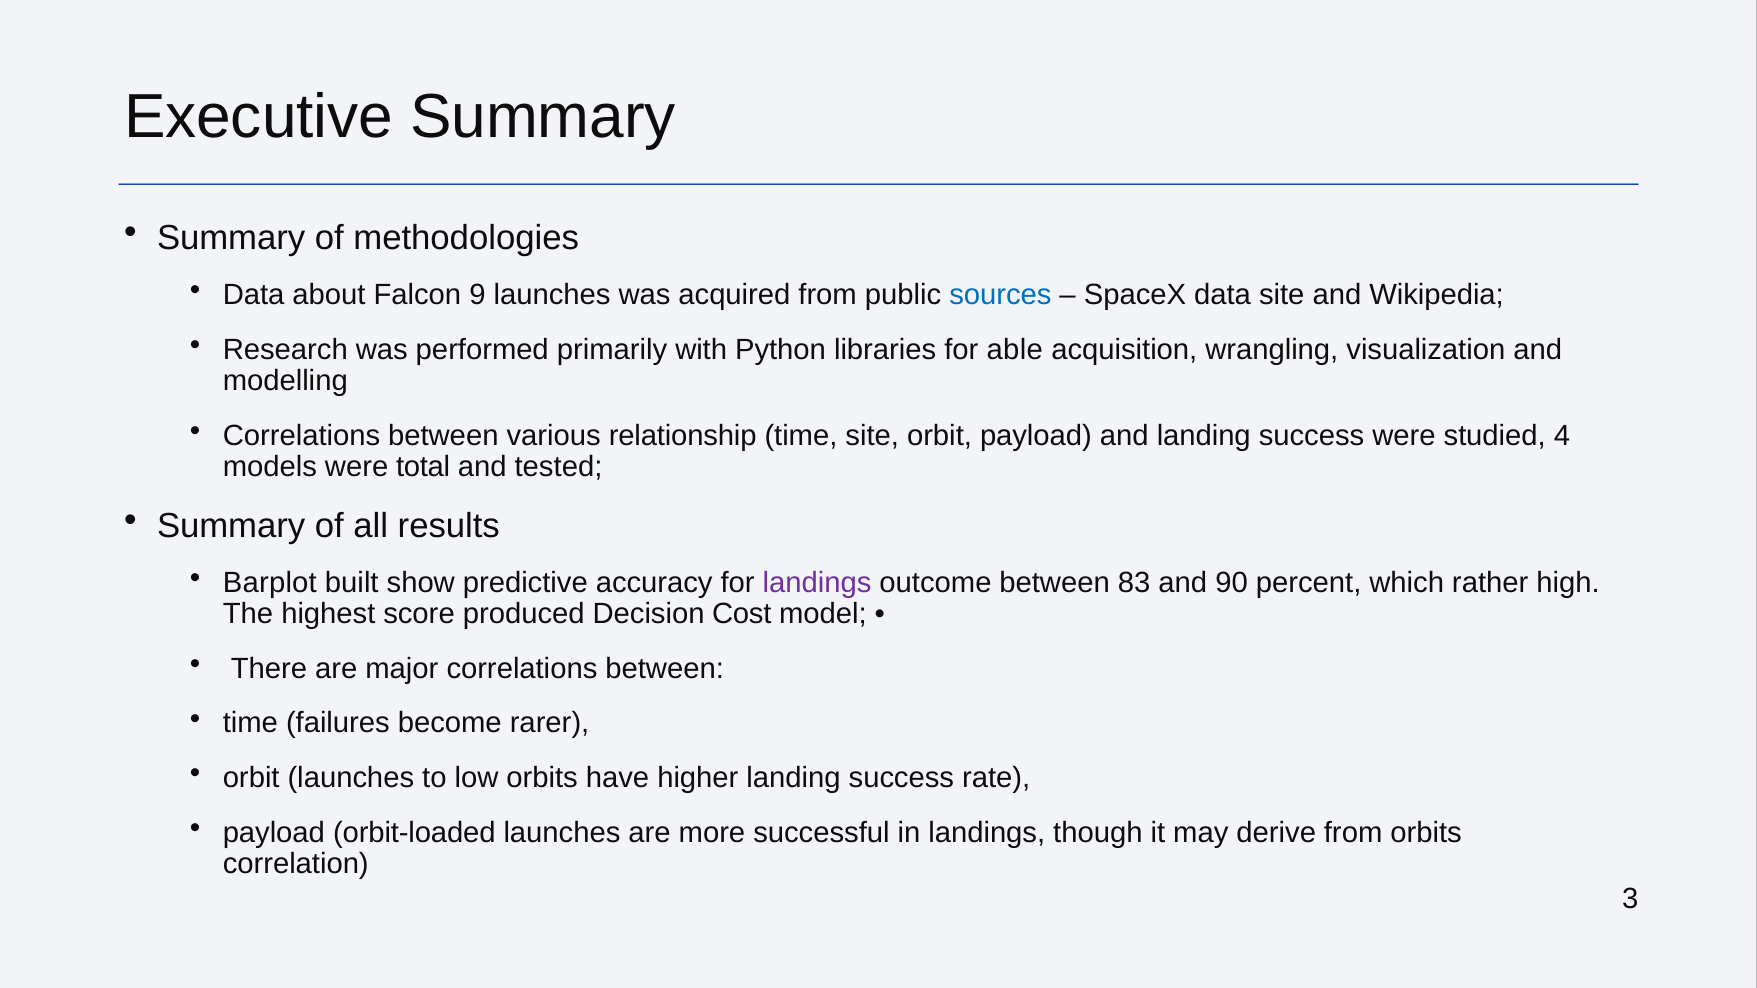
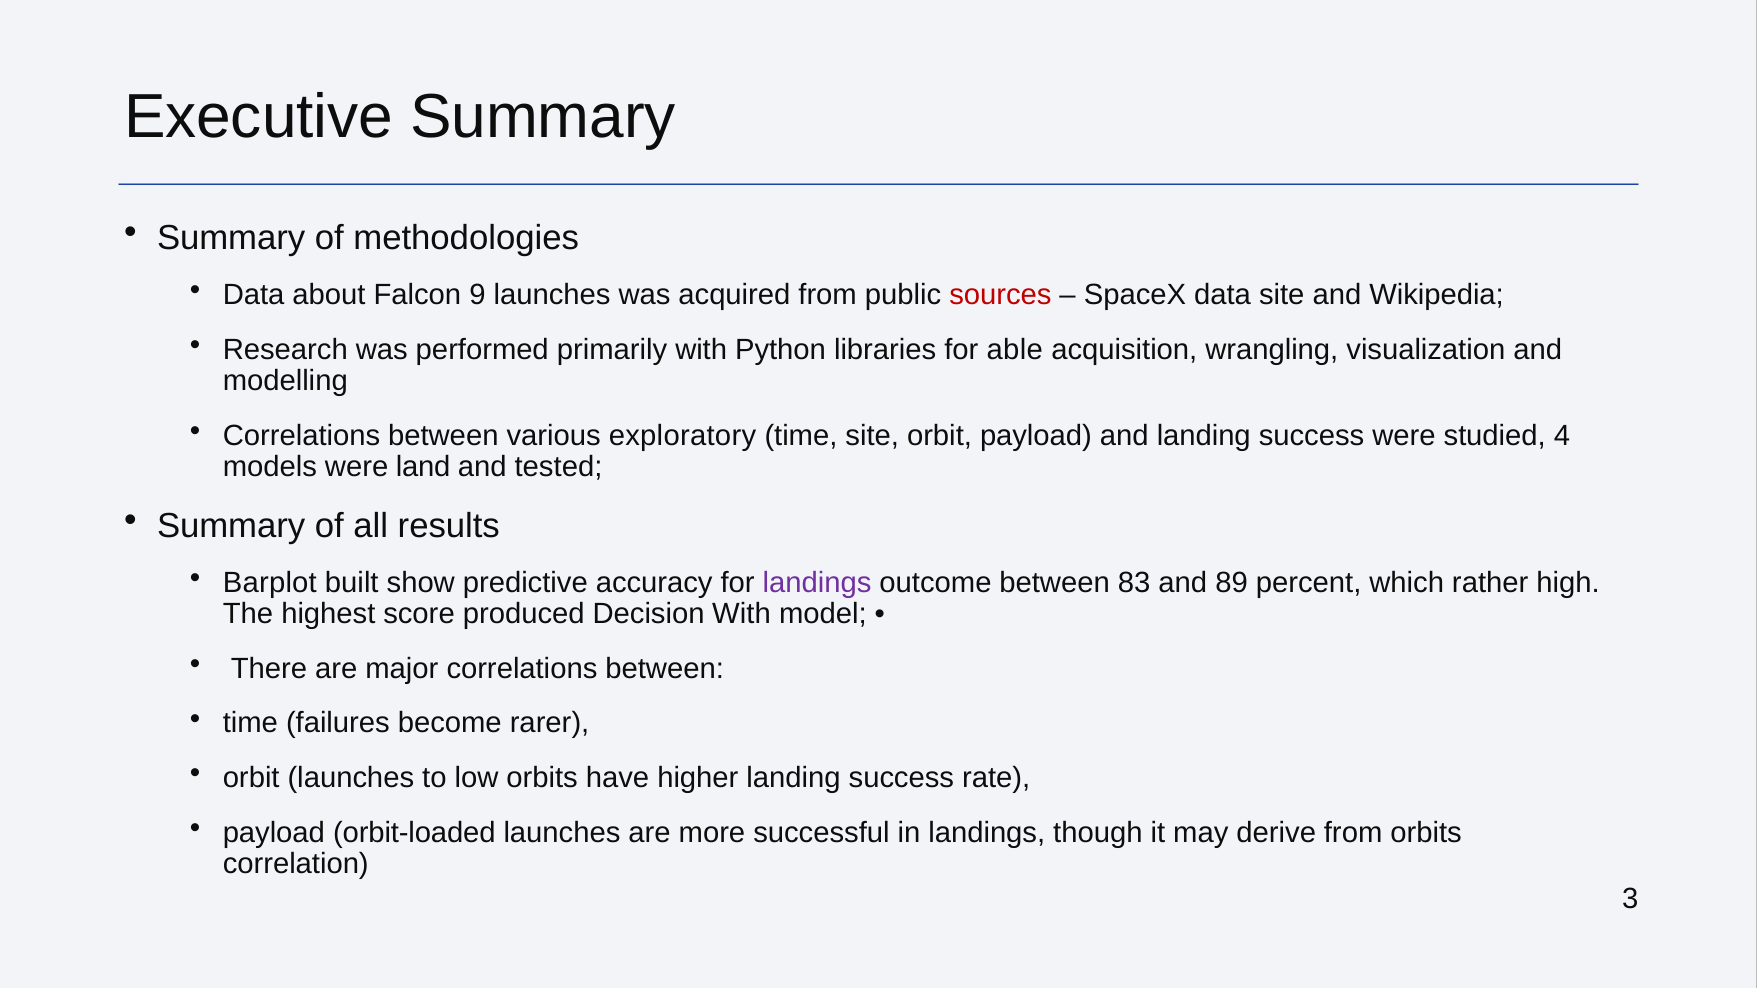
sources colour: blue -> red
relationship: relationship -> exploratory
total: total -> land
90: 90 -> 89
Decision Cost: Cost -> With
